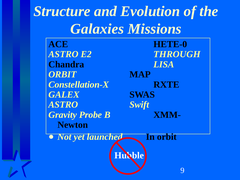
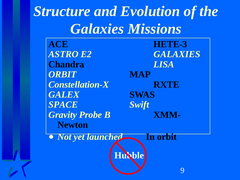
HETE-0: HETE-0 -> HETE-3
E2 THROUGH: THROUGH -> GALAXIES
ASTRO at (63, 105): ASTRO -> SPACE
